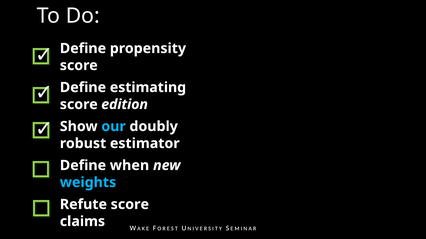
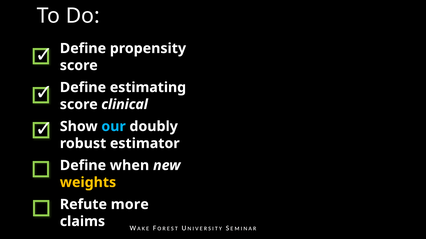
edition: edition -> clinical
weights colour: light blue -> yellow
Refute score: score -> more
